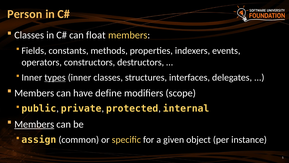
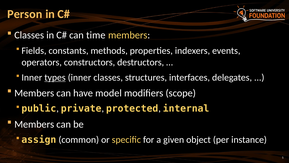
float: float -> time
define: define -> model
Members at (34, 124) underline: present -> none
